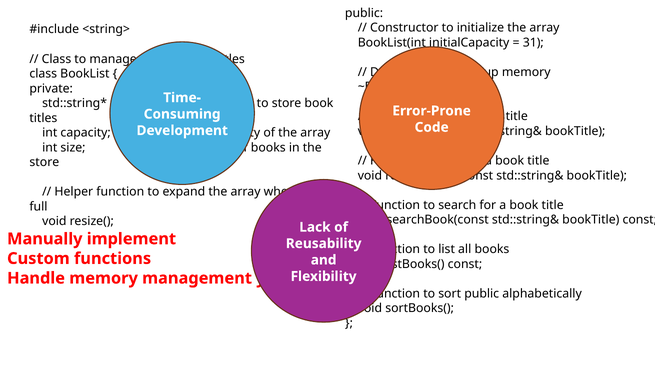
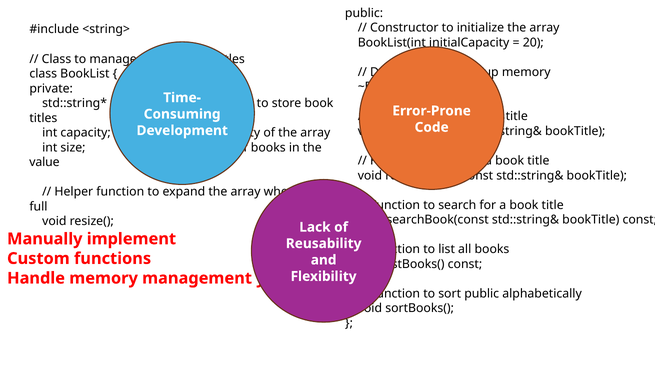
31: 31 -> 20
store at (44, 162): store -> value
